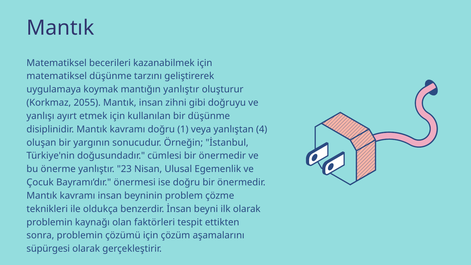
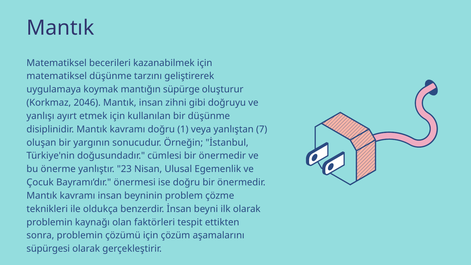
mantığın yanlıştır: yanlıştır -> süpürge
2055: 2055 -> 2046
4: 4 -> 7
